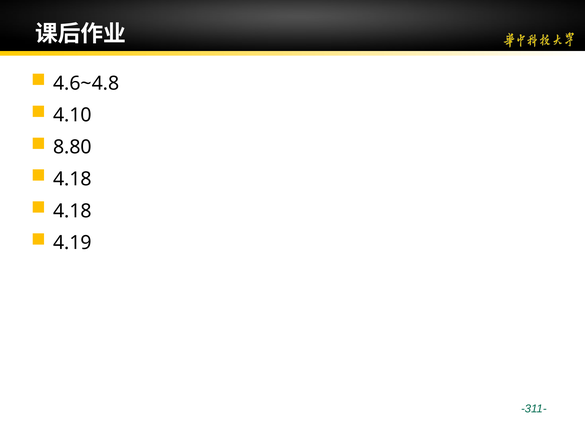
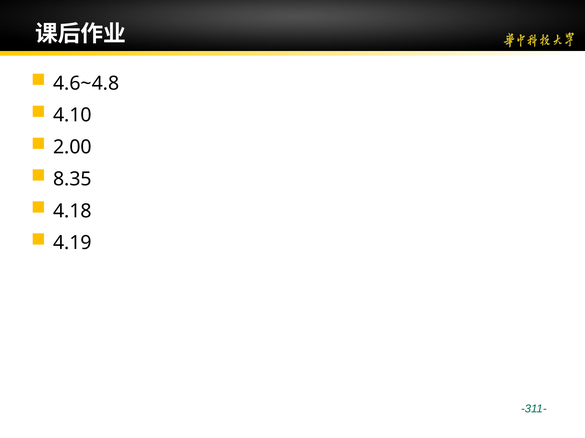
8.80: 8.80 -> 2.00
4.18 at (72, 179): 4.18 -> 8.35
